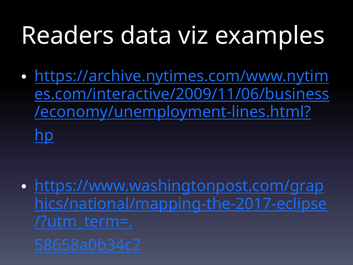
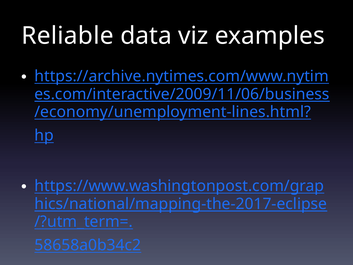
Readers: Readers -> Reliable
